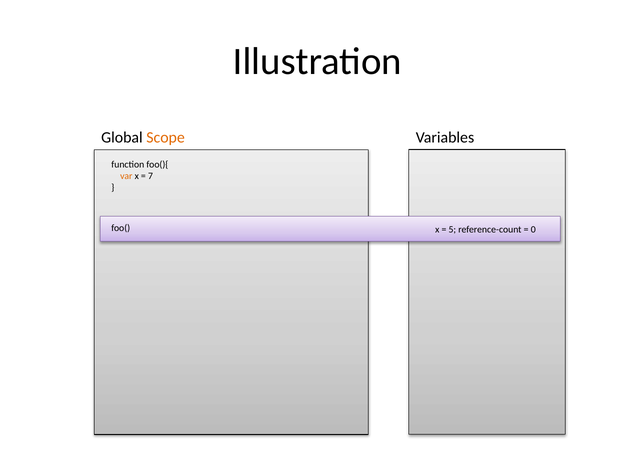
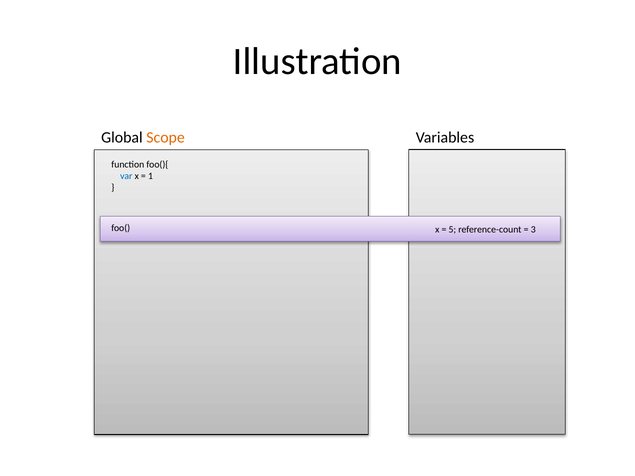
var colour: orange -> blue
7: 7 -> 1
0: 0 -> 3
